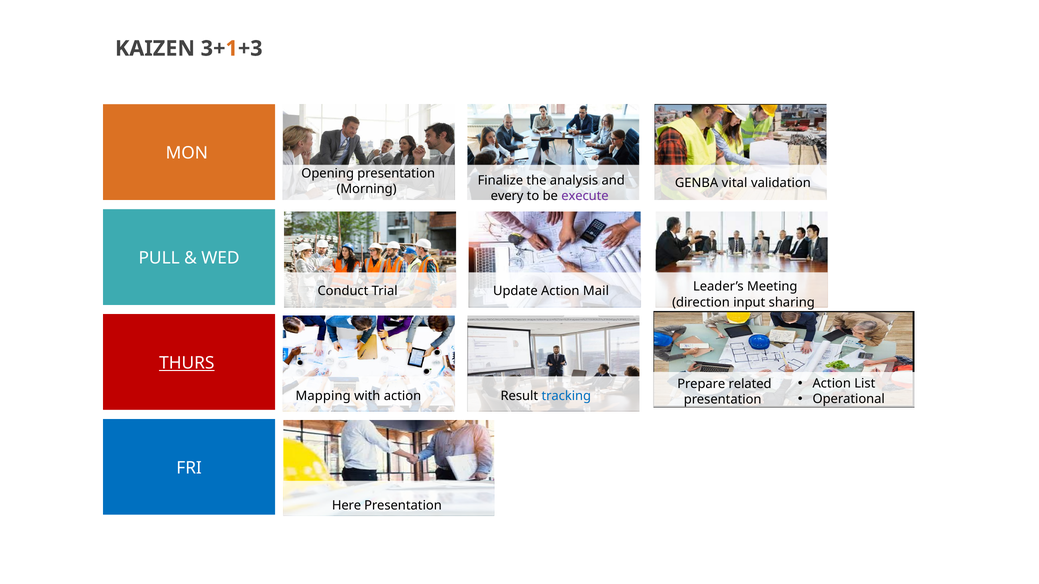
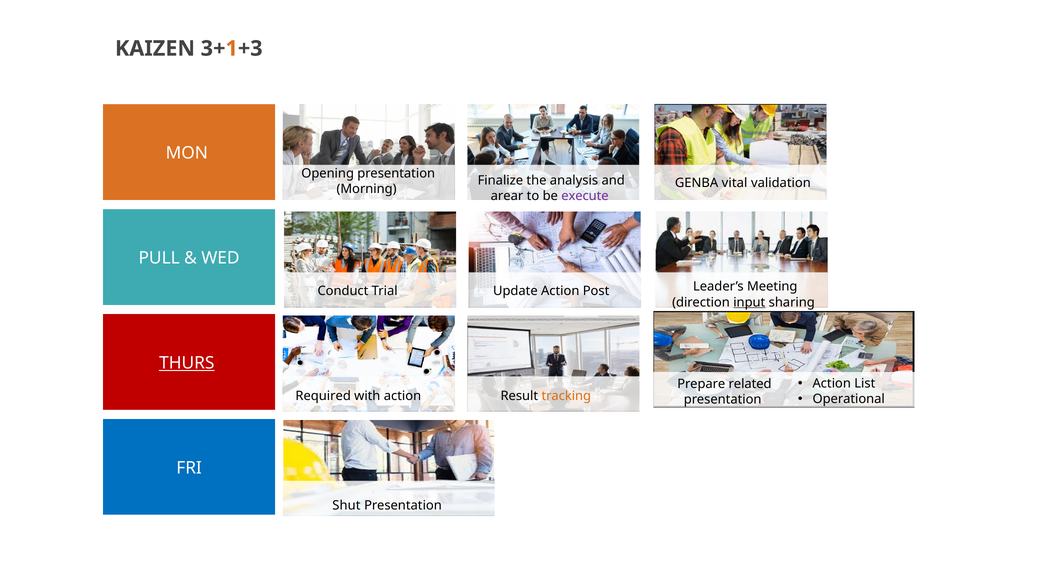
every: every -> arear
Mail: Mail -> Post
input underline: none -> present
Mapping: Mapping -> Required
tracking colour: blue -> orange
Here: Here -> Shut
